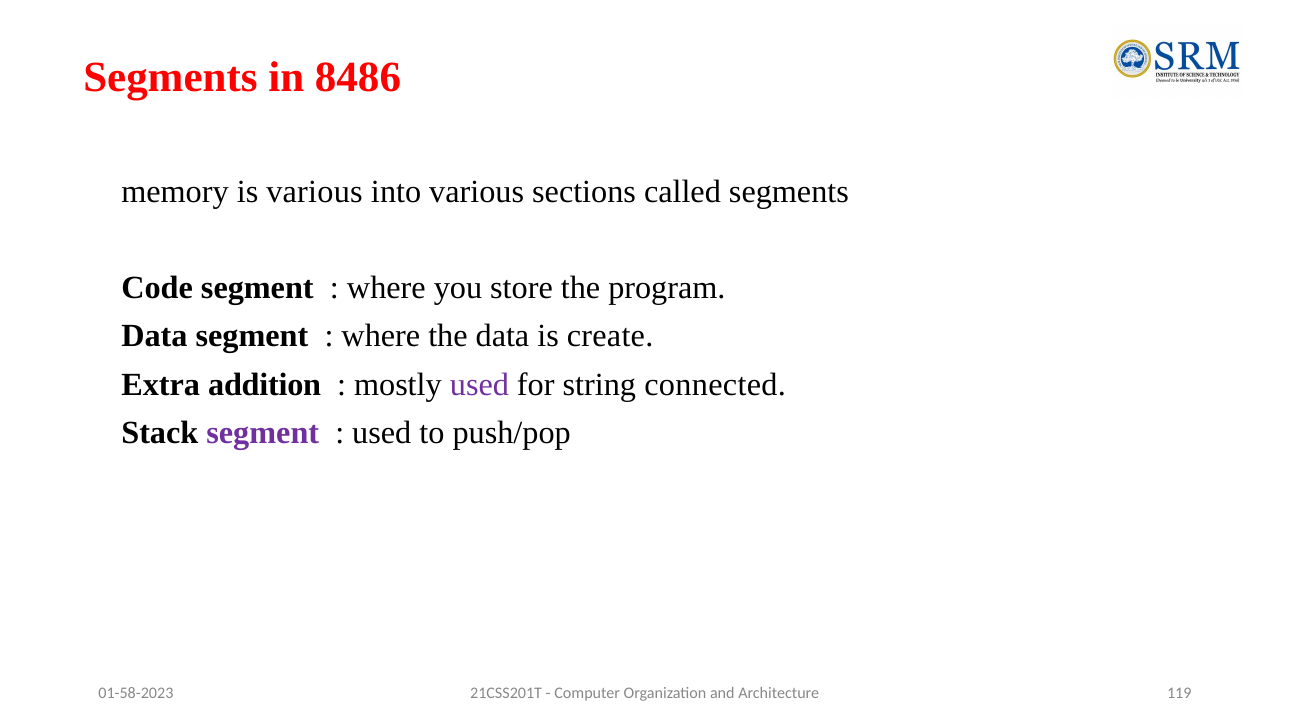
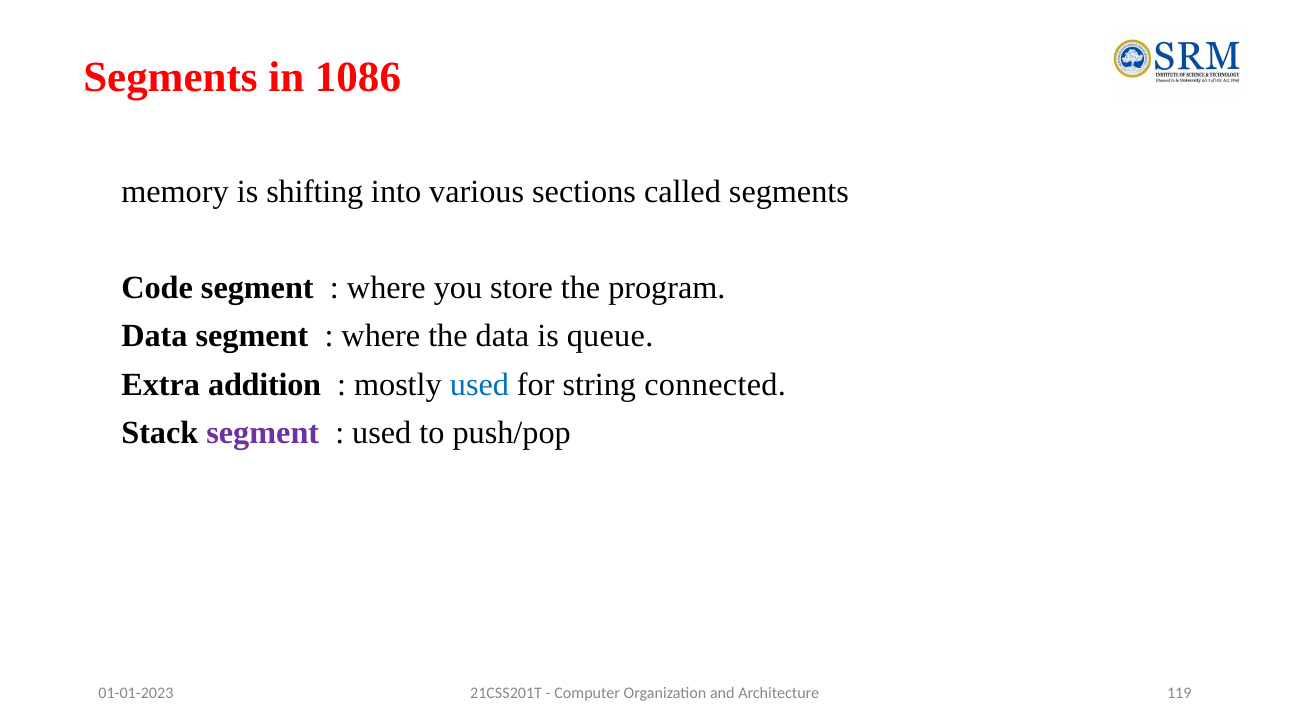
8486: 8486 -> 1086
is various: various -> shifting
create: create -> queue
used at (479, 384) colour: purple -> blue
01-58-2023: 01-58-2023 -> 01-01-2023
